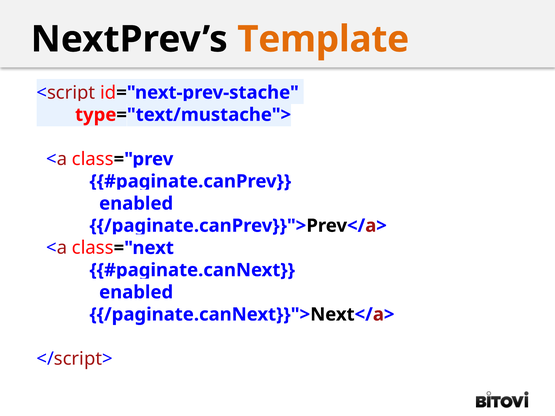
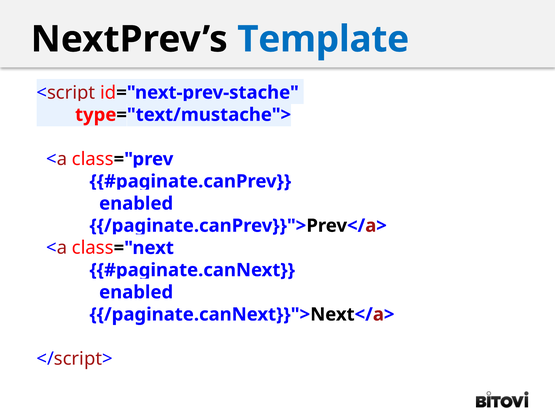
Template colour: orange -> blue
